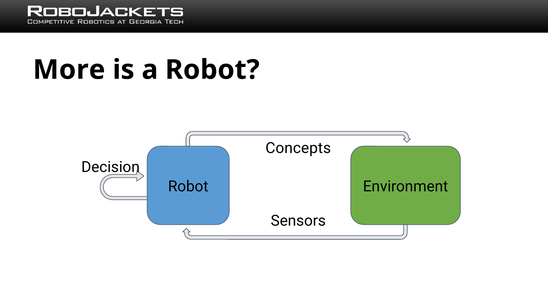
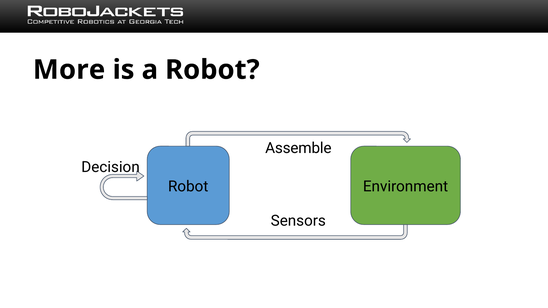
Concepts: Concepts -> Assemble
